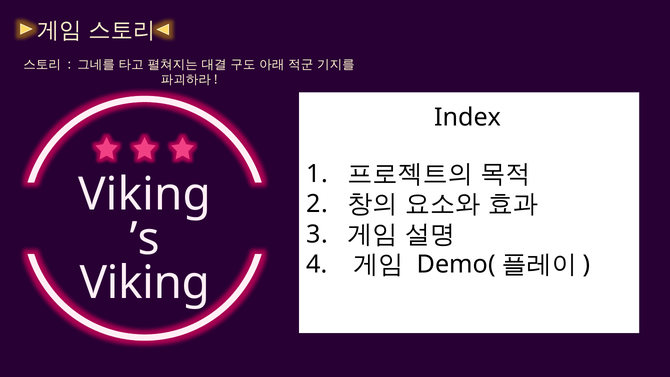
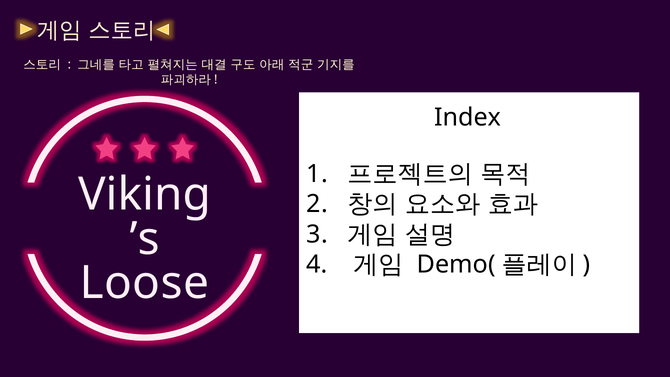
Viking at (145, 283): Viking -> Loose
